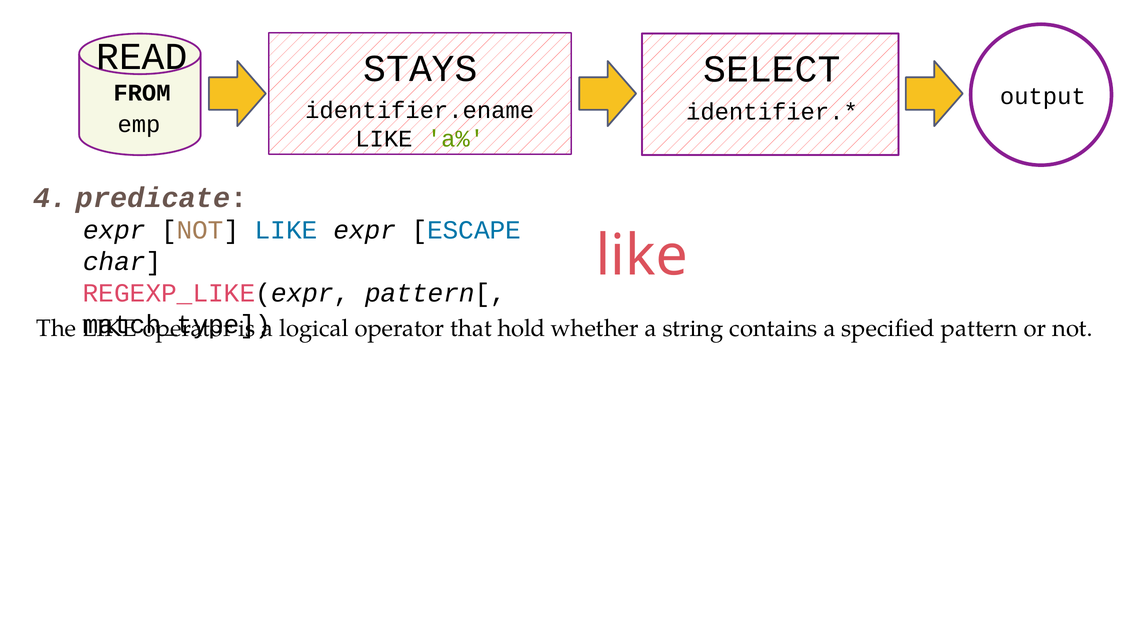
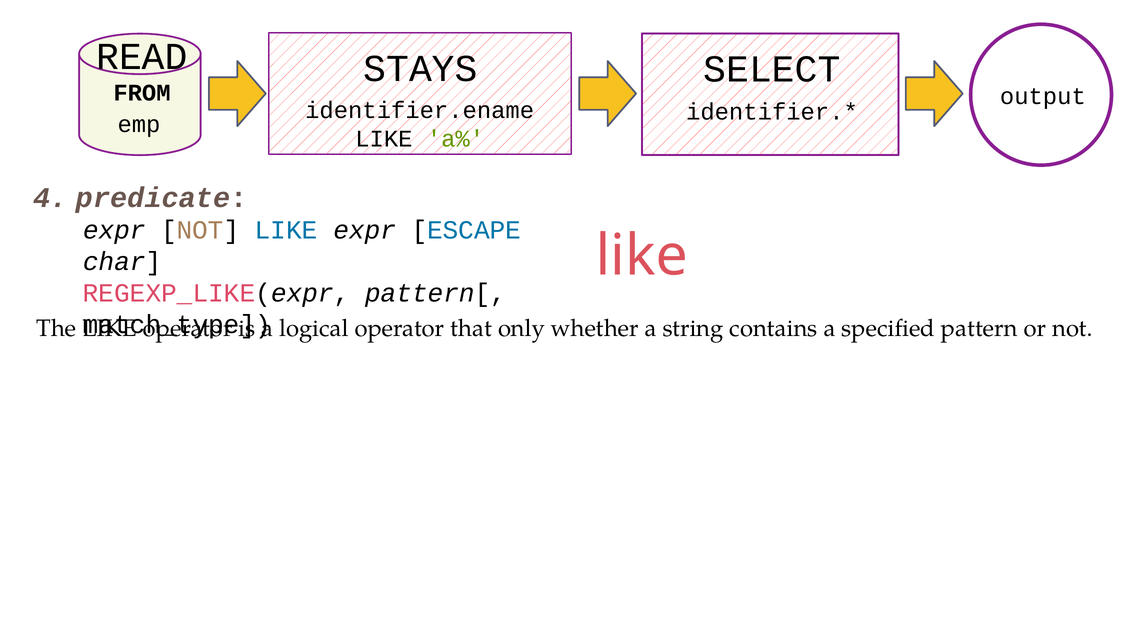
hold: hold -> only
